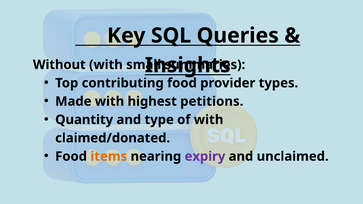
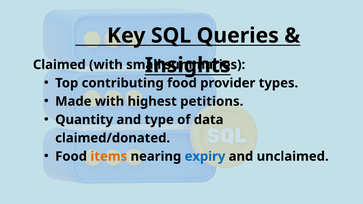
Without: Without -> Claimed
of with: with -> data
expiry colour: purple -> blue
